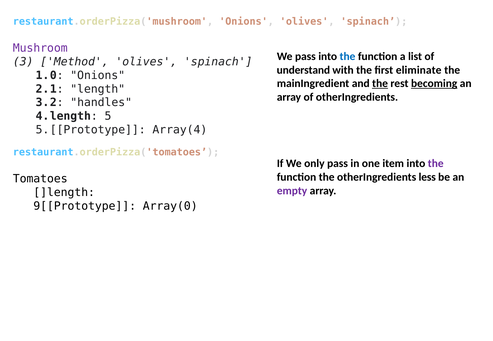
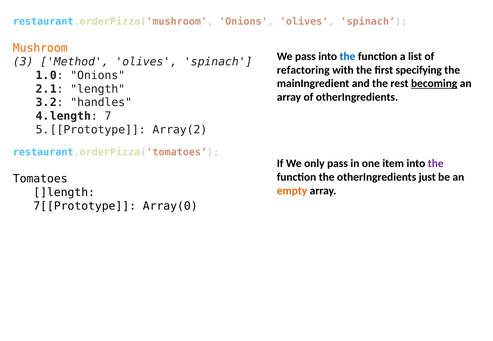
Mushroom colour: purple -> orange
understand: understand -> refactoring
eliminate: eliminate -> specifying
the at (380, 84) underline: present -> none
5: 5 -> 7
Array(4: Array(4 -> Array(2
less: less -> just
empty colour: purple -> orange
9[[Prototype: 9[[Prototype -> 7[[Prototype
